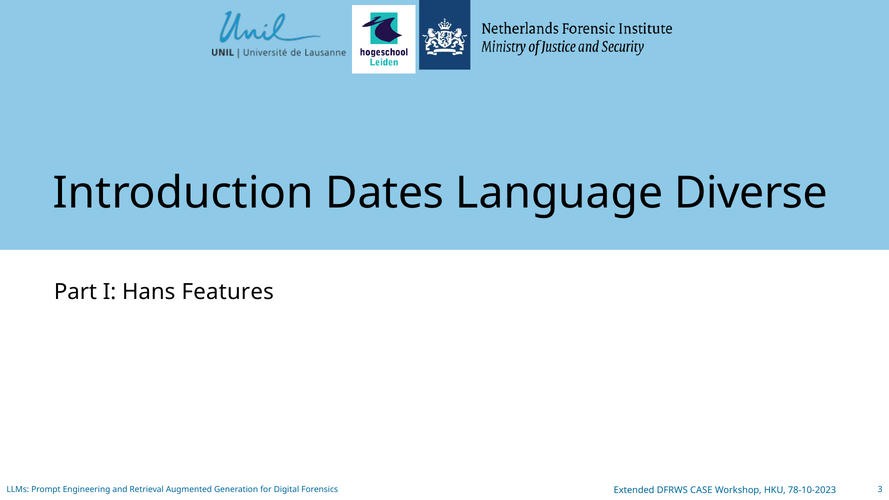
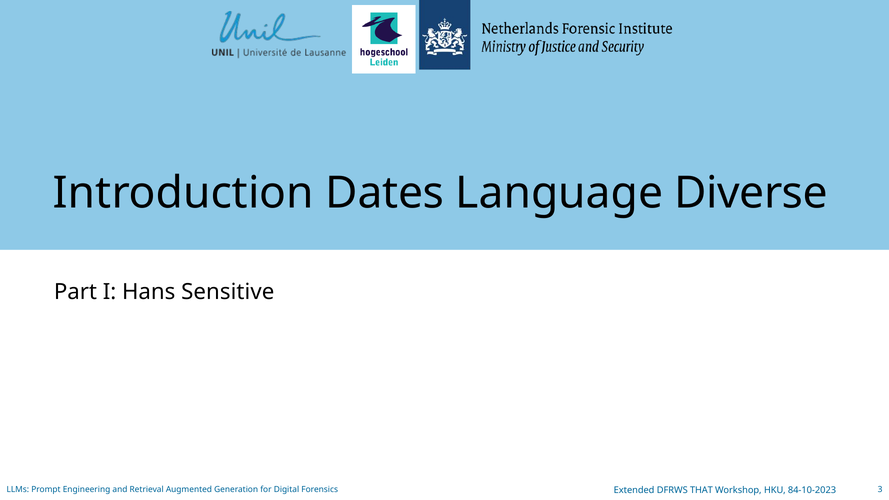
Features: Features -> Sensitive
CASE: CASE -> THAT
78-10-2023: 78-10-2023 -> 84-10-2023
